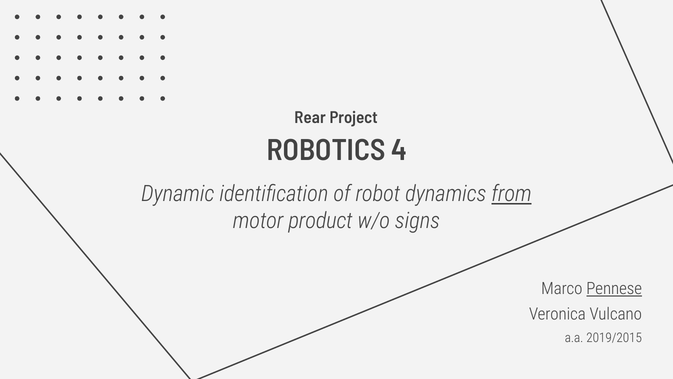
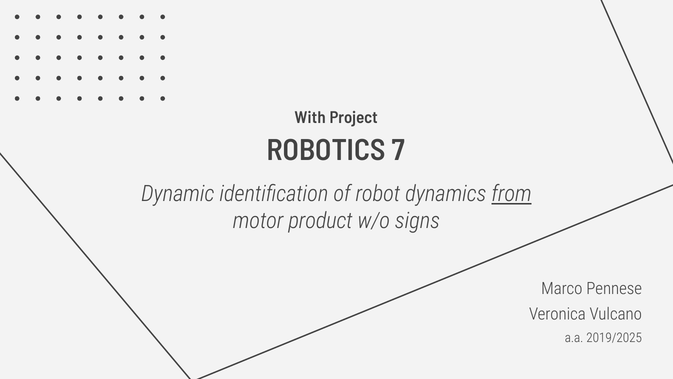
Rear: Rear -> With
4: 4 -> 7
Pennese underline: present -> none
2019/2015: 2019/2015 -> 2019/2025
